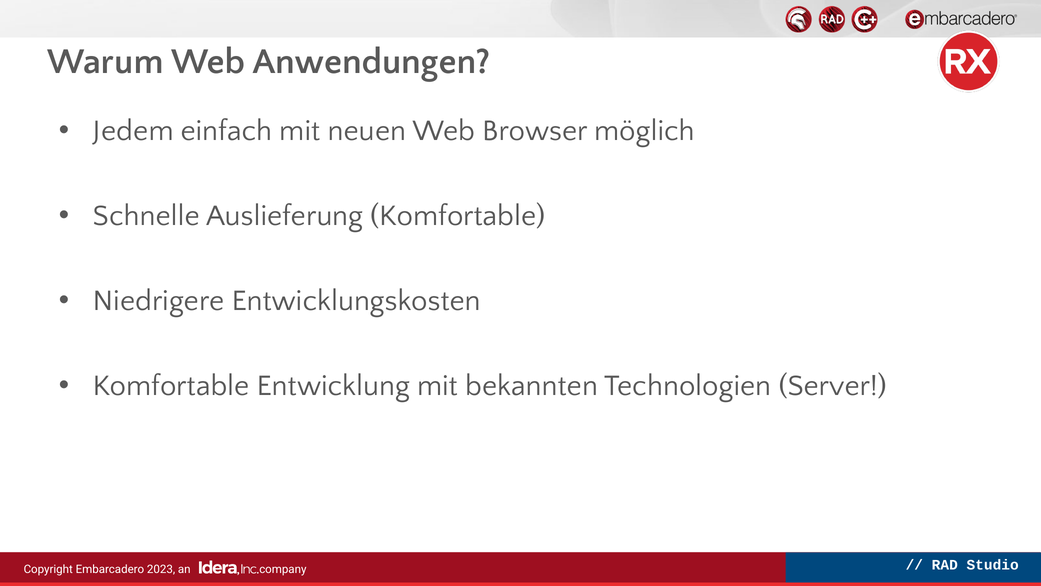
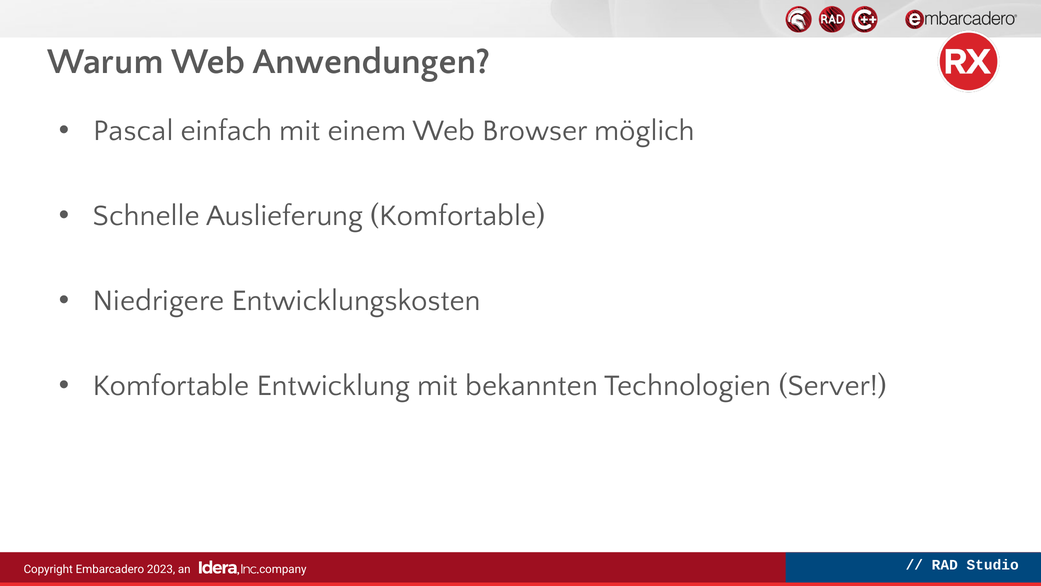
Jedem: Jedem -> Pascal
neuen: neuen -> einem
